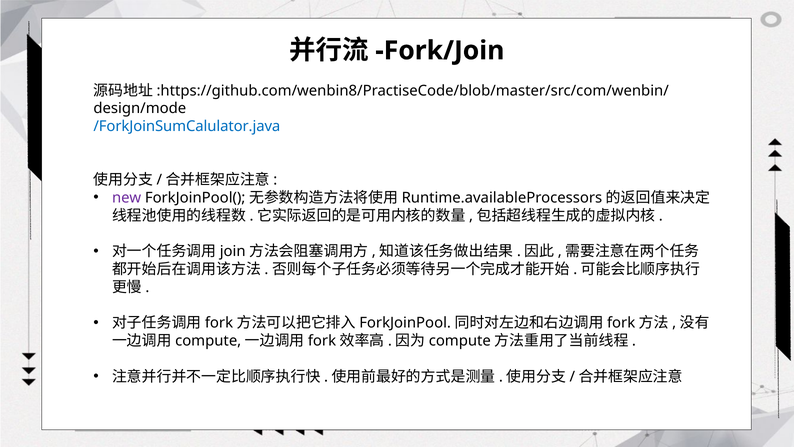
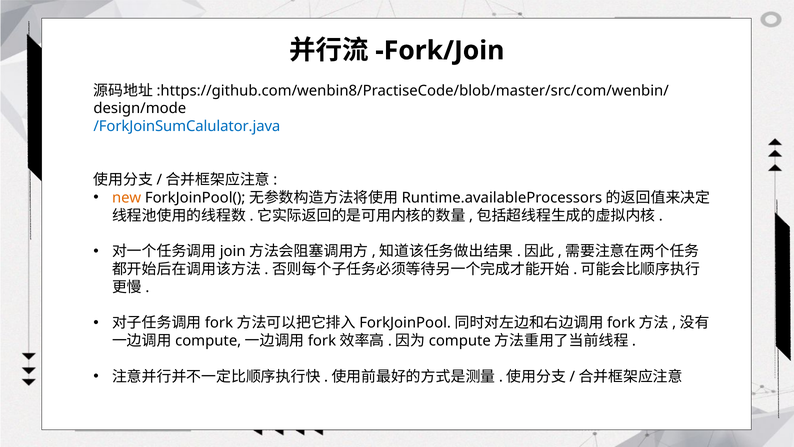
new colour: purple -> orange
